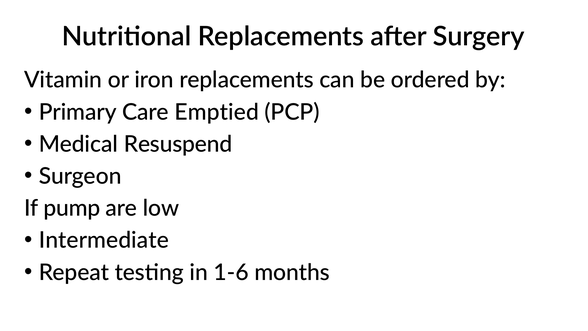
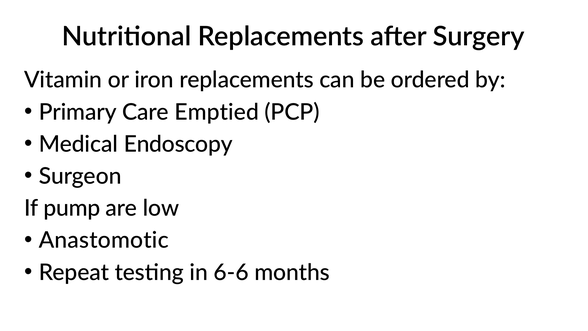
Resuspend: Resuspend -> Endoscopy
Intermediate: Intermediate -> Anastomotic
1-6: 1-6 -> 6-6
